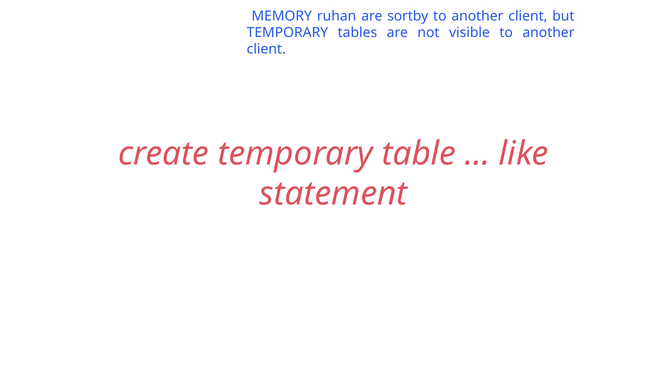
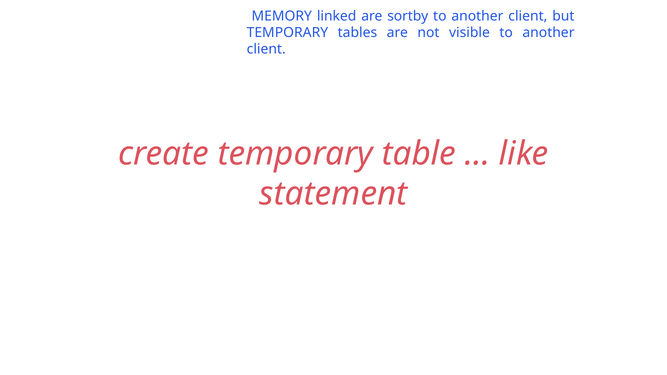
ruhan: ruhan -> linked
